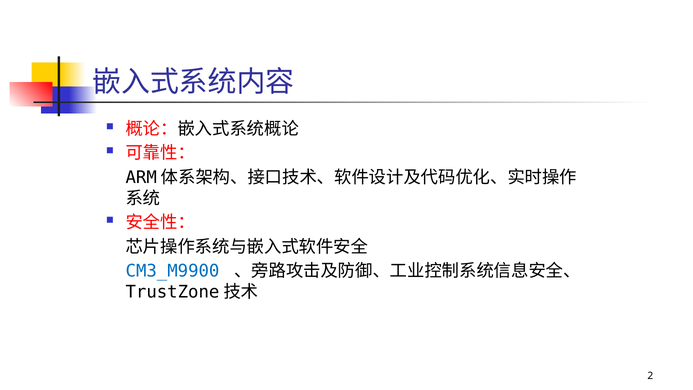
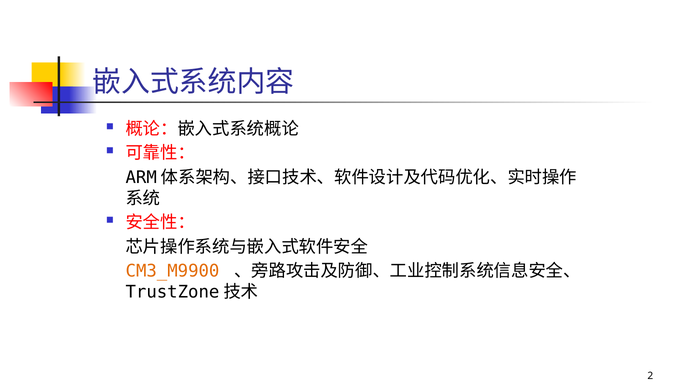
CM3_M9900 colour: blue -> orange
